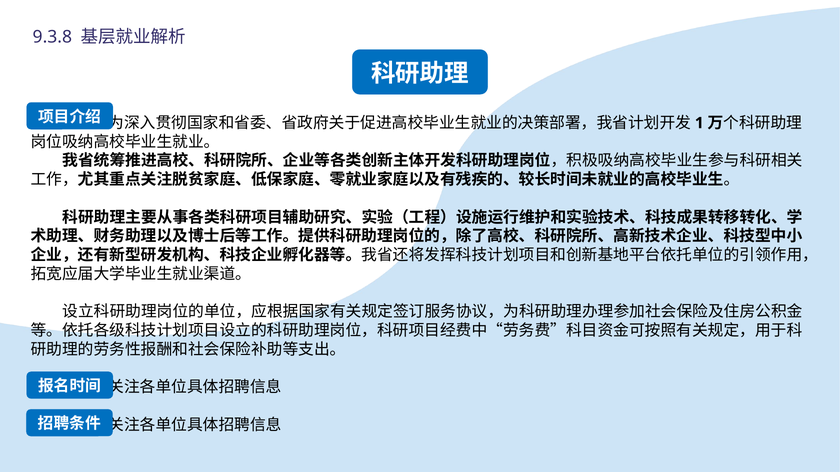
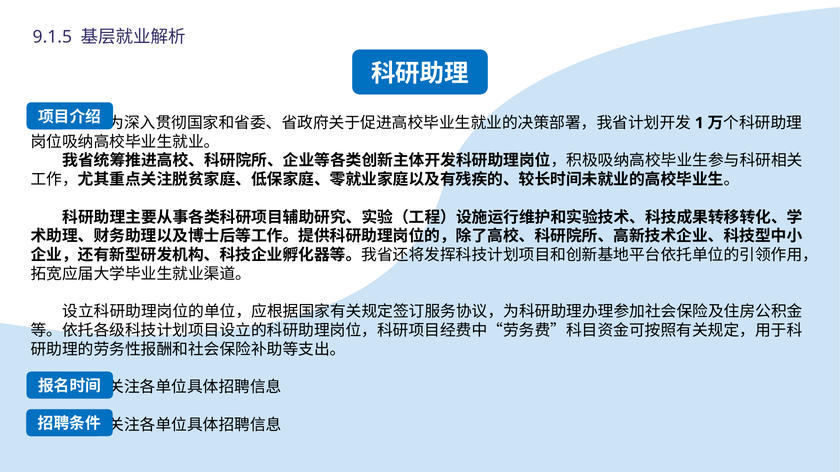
9.3.8: 9.3.8 -> 9.1.5
